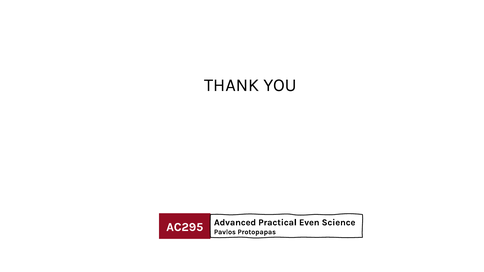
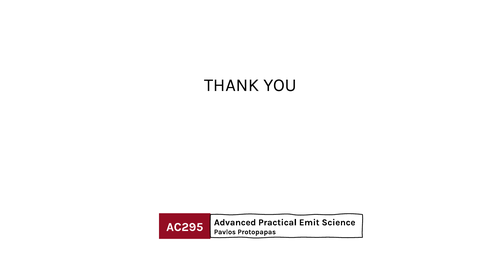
Even: Even -> Emit
